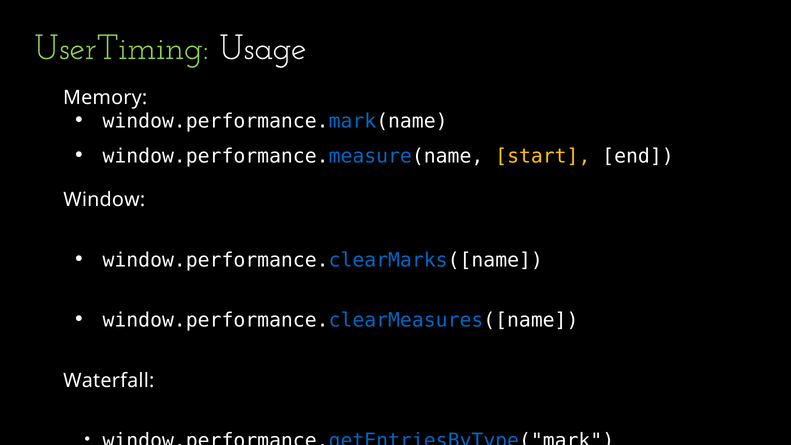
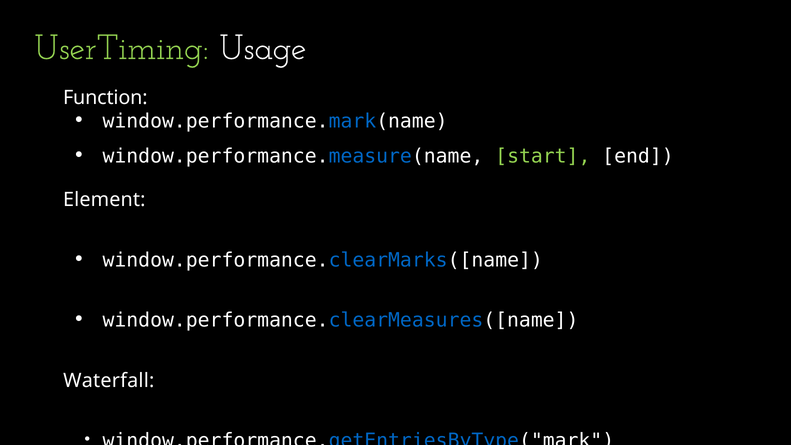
Memory: Memory -> Function
start colour: yellow -> light green
Window: Window -> Element
